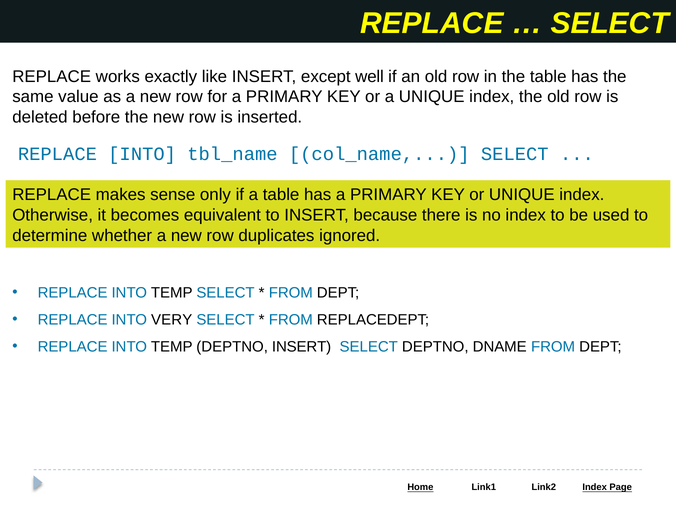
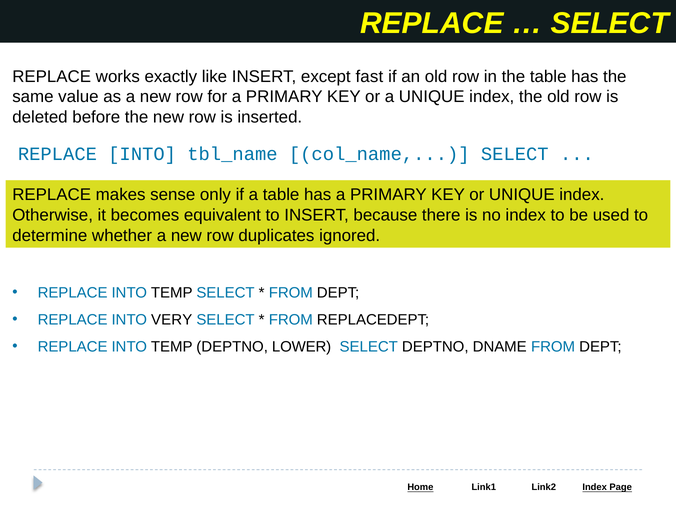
well: well -> fast
DEPTNO INSERT: INSERT -> LOWER
